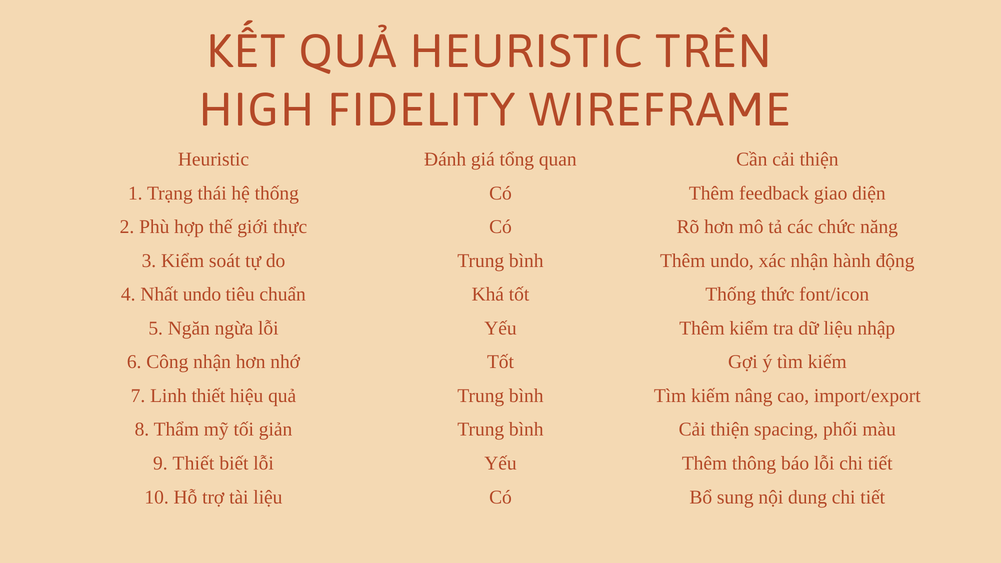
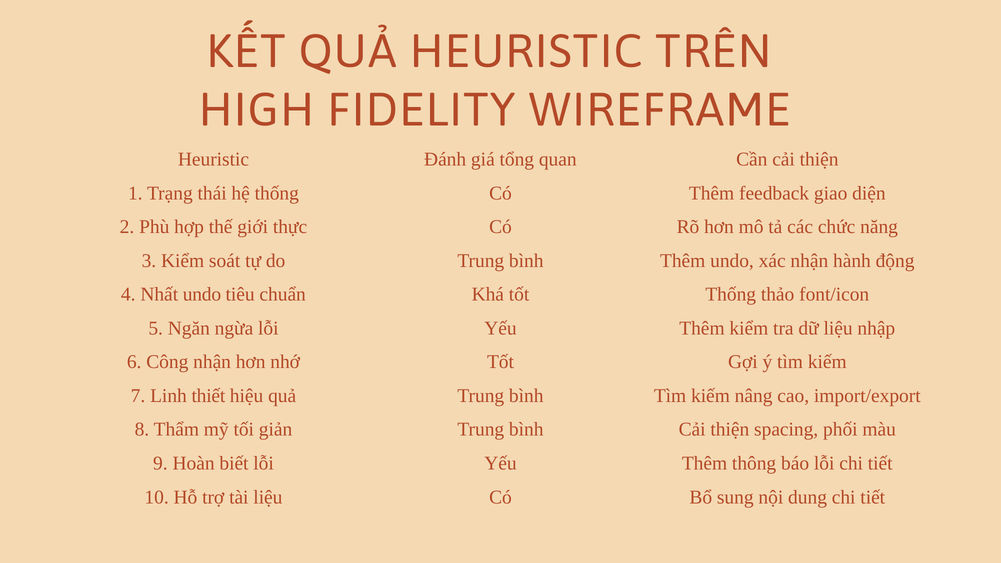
thức: thức -> thảo
9 Thiết: Thiết -> Hoàn
